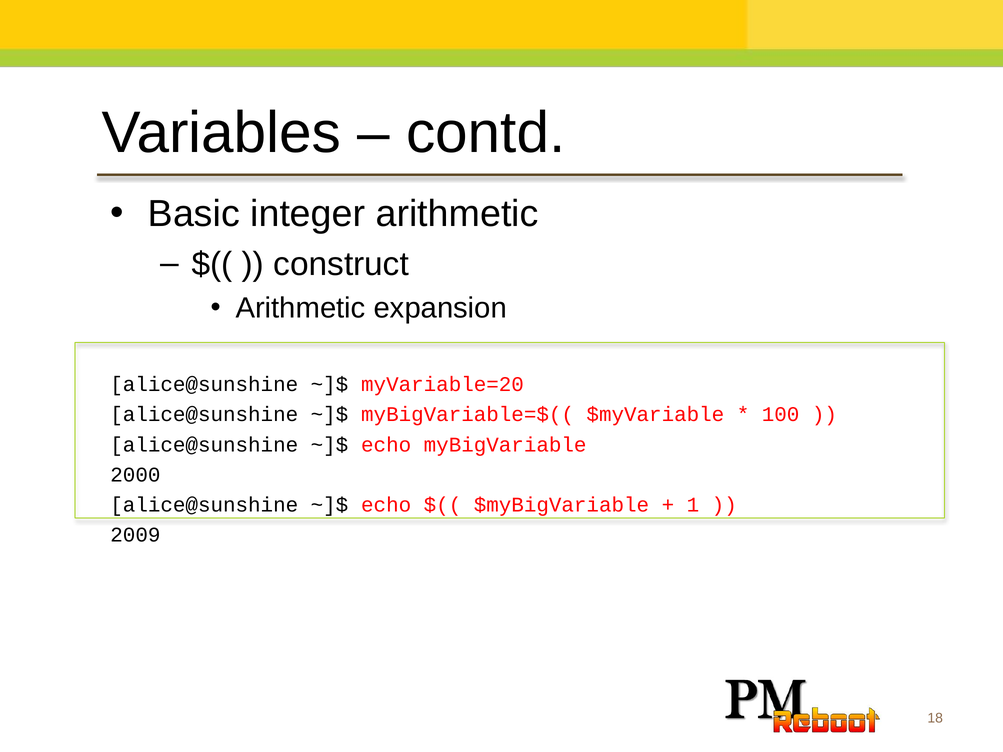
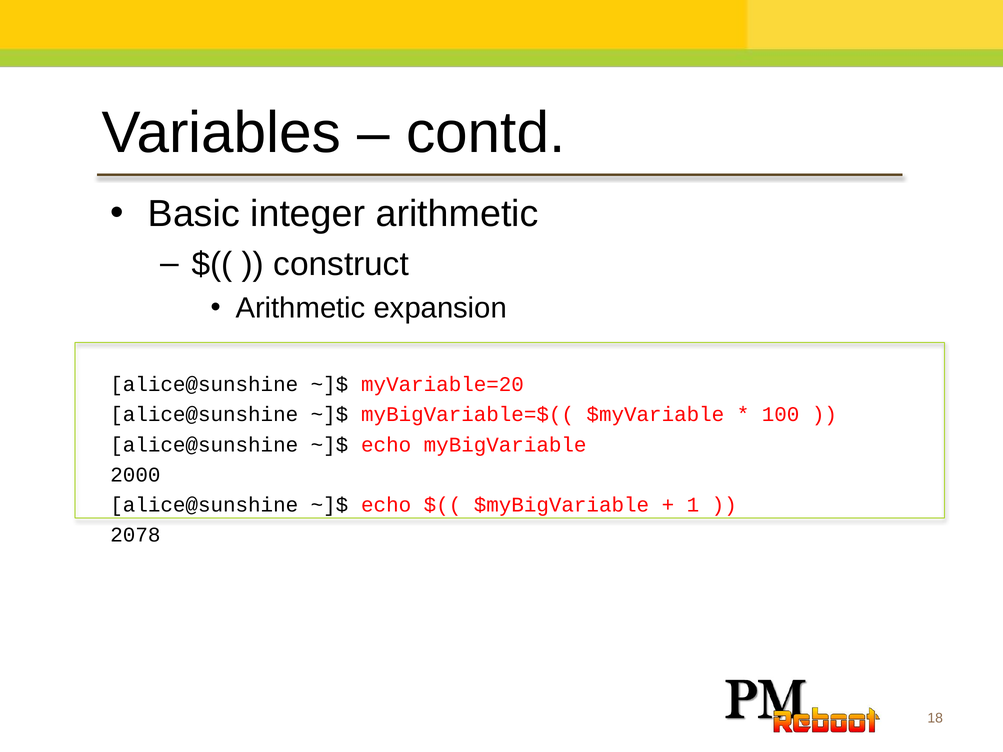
2009: 2009 -> 2078
